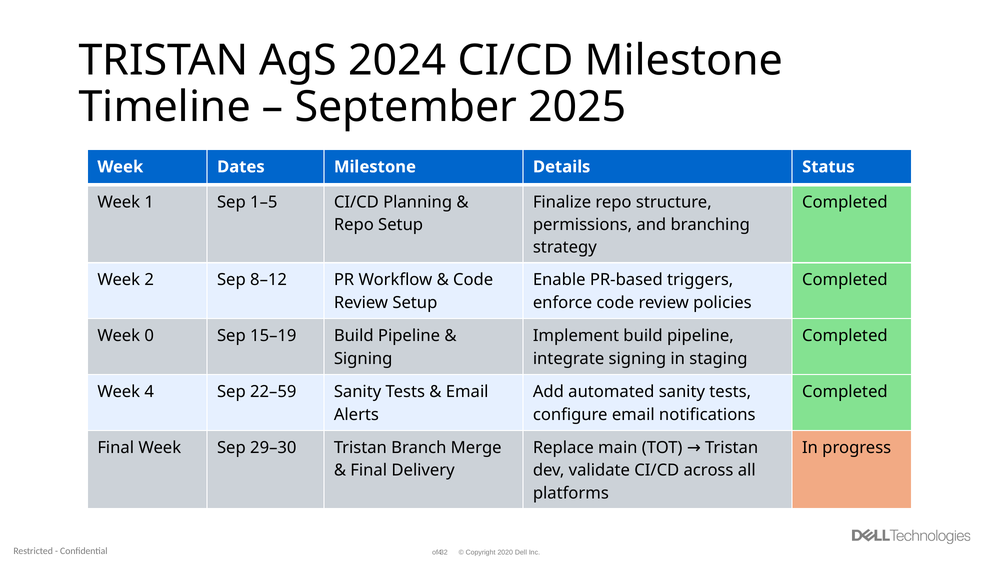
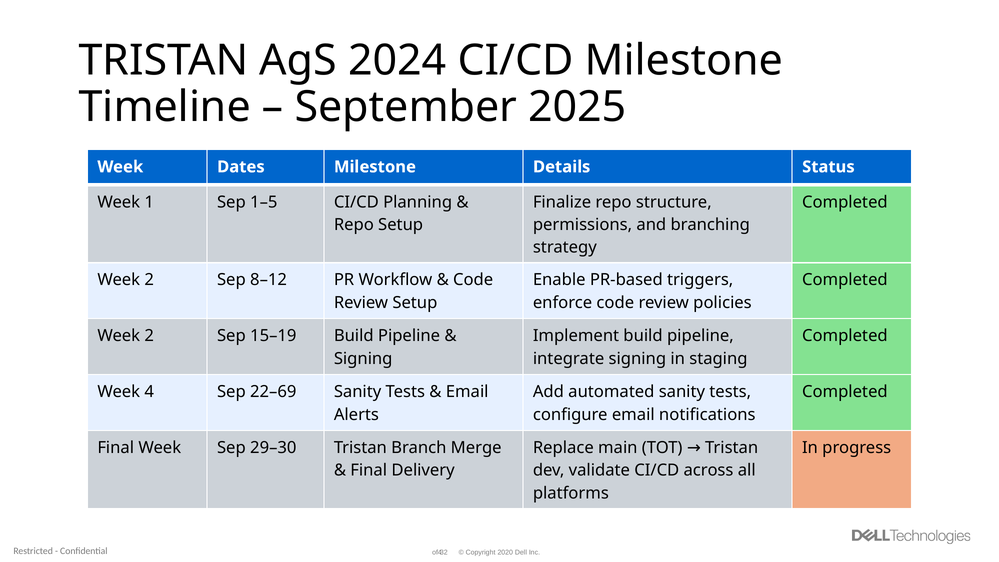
0 at (149, 336): 0 -> 2
22–59: 22–59 -> 22–69
